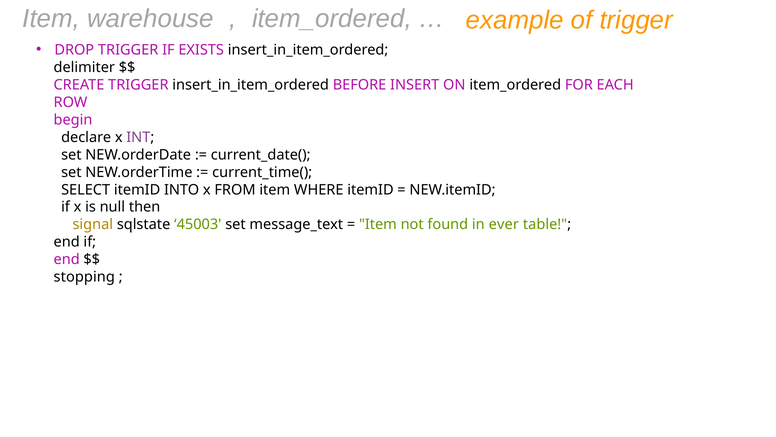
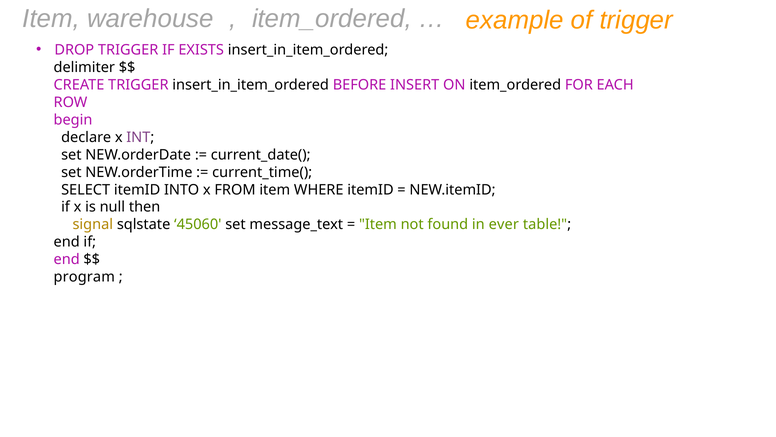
45003: 45003 -> 45060
stopping: stopping -> program
